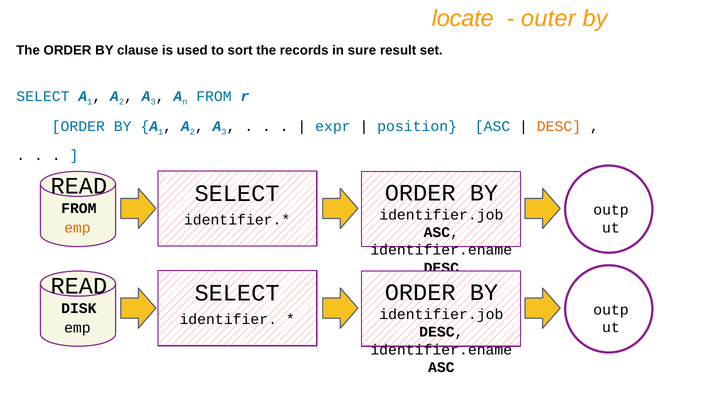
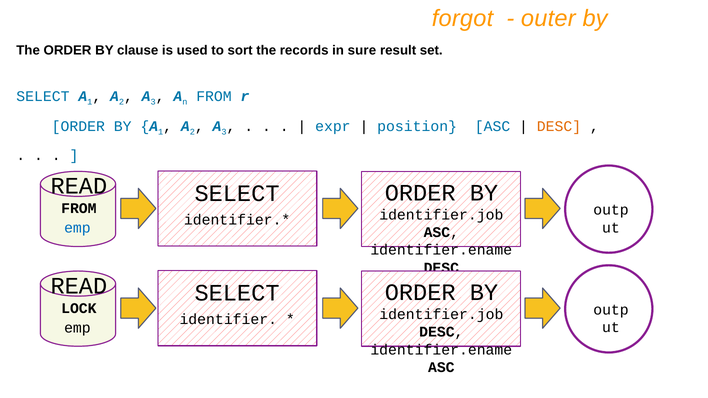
locate: locate -> forgot
emp at (77, 228) colour: orange -> blue
DISK: DISK -> LOCK
